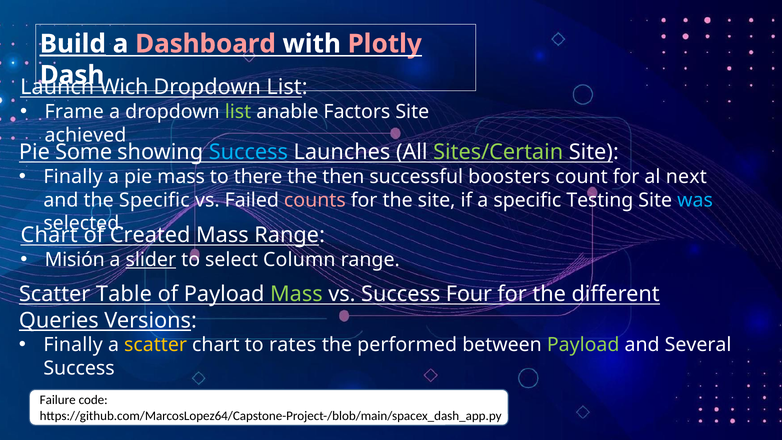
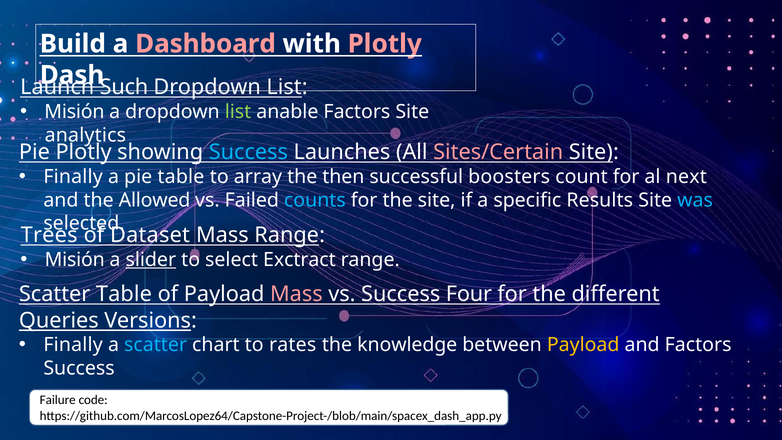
Build underline: present -> none
Wich: Wich -> Such
Frame at (74, 112): Frame -> Misión
achieved: achieved -> analytics
Pie Some: Some -> Plotly
Sites/Certain colour: light green -> pink
pie mass: mass -> table
there: there -> array
the Specific: Specific -> Allowed
counts colour: pink -> light blue
Testing: Testing -> Results
Chart at (49, 235): Chart -> Trees
Created: Created -> Dataset
Column: Column -> Exctract
Mass at (296, 294) colour: light green -> pink
scatter at (156, 345) colour: yellow -> light blue
performed: performed -> knowledge
Payload at (583, 345) colour: light green -> yellow
and Several: Several -> Factors
